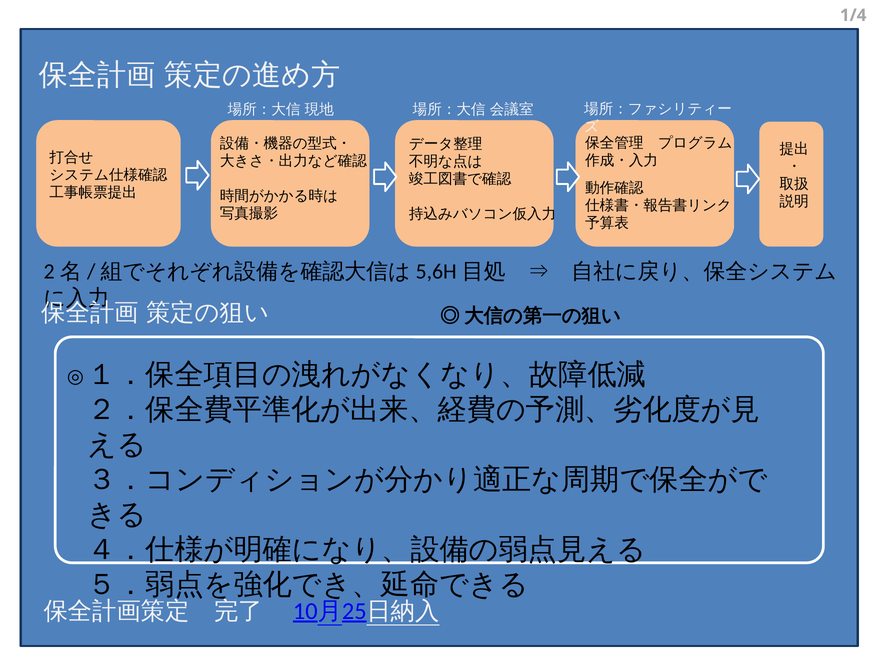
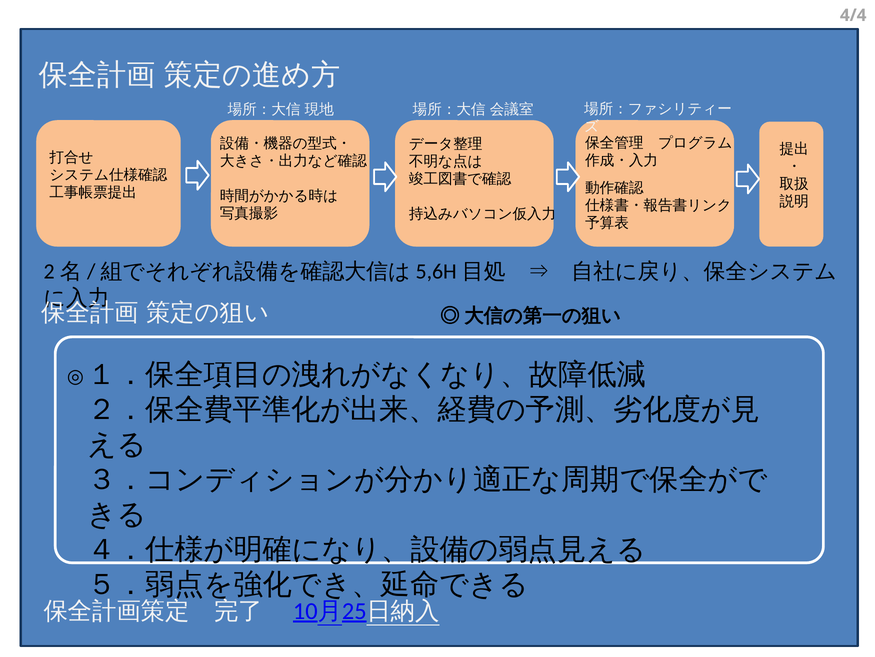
1/4: 1/4 -> 4/4
